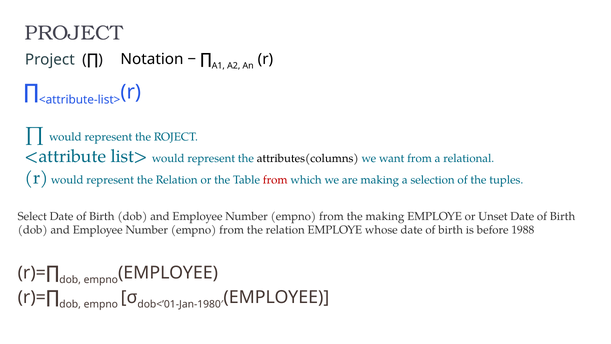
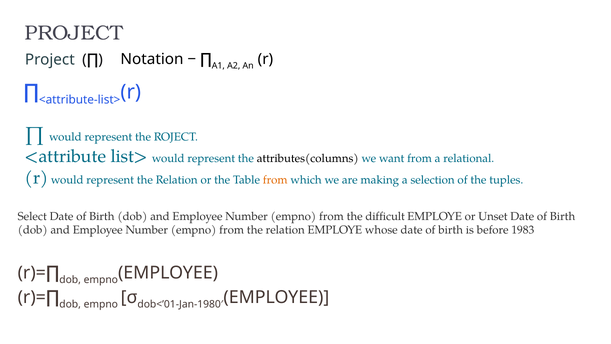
from at (275, 180) colour: red -> orange
the making: making -> difficult
1988: 1988 -> 1983
